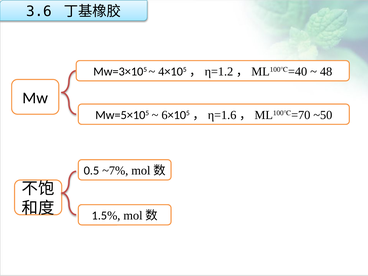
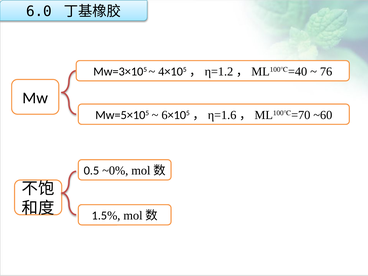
3.6: 3.6 -> 6.0
48: 48 -> 76
~50: ~50 -> ~60
~7%: ~7% -> ~0%
